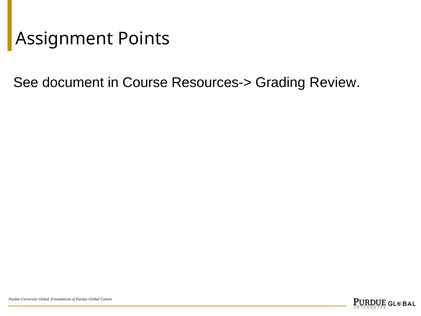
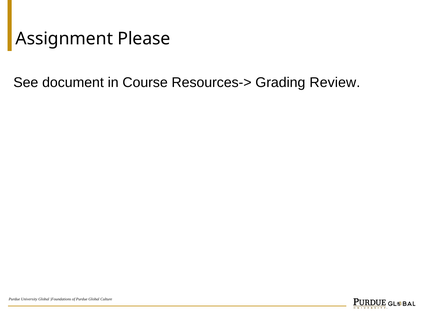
Points: Points -> Please
